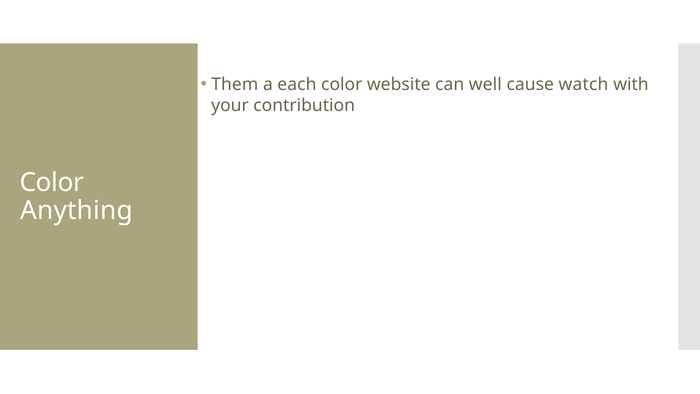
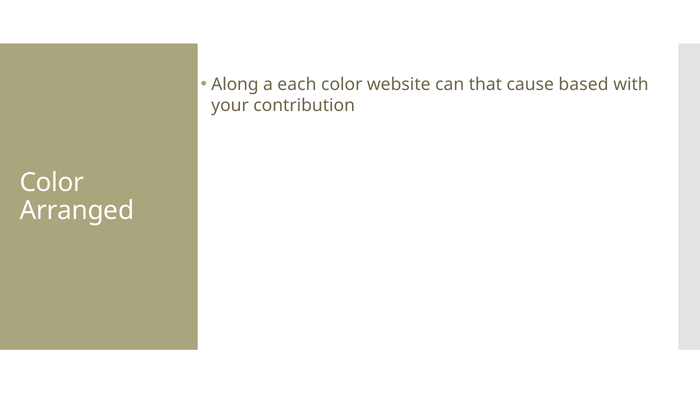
Them: Them -> Along
well: well -> that
watch: watch -> based
Anything: Anything -> Arranged
